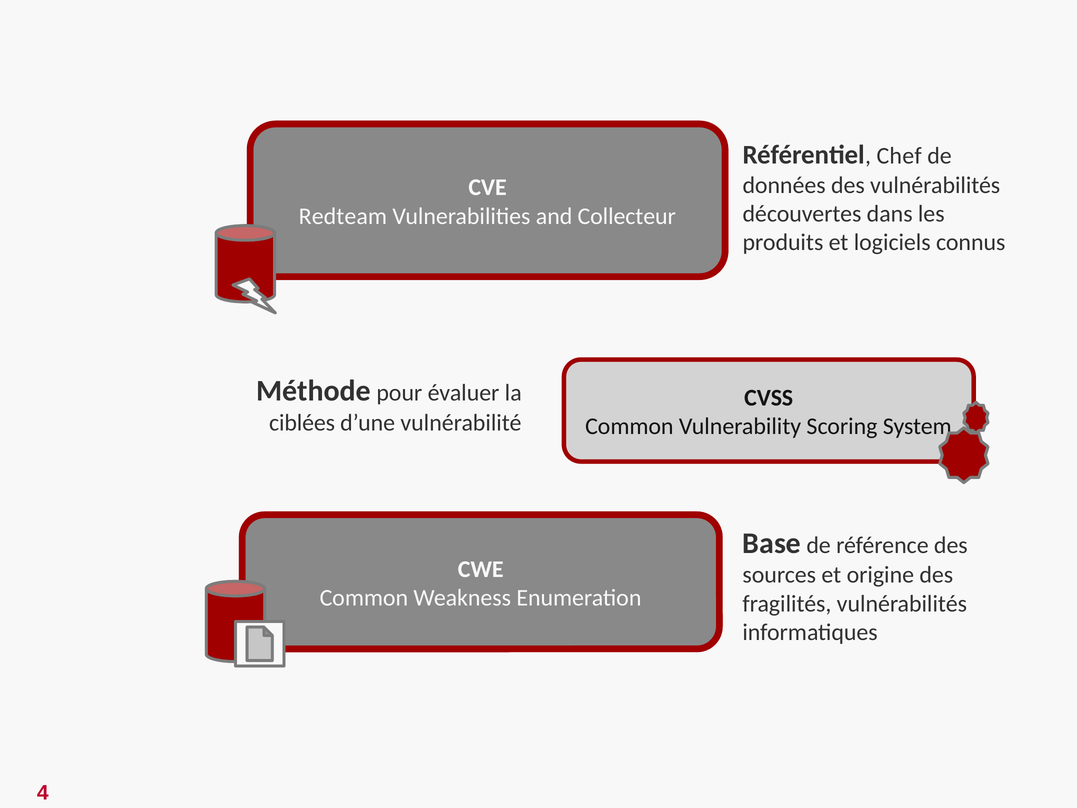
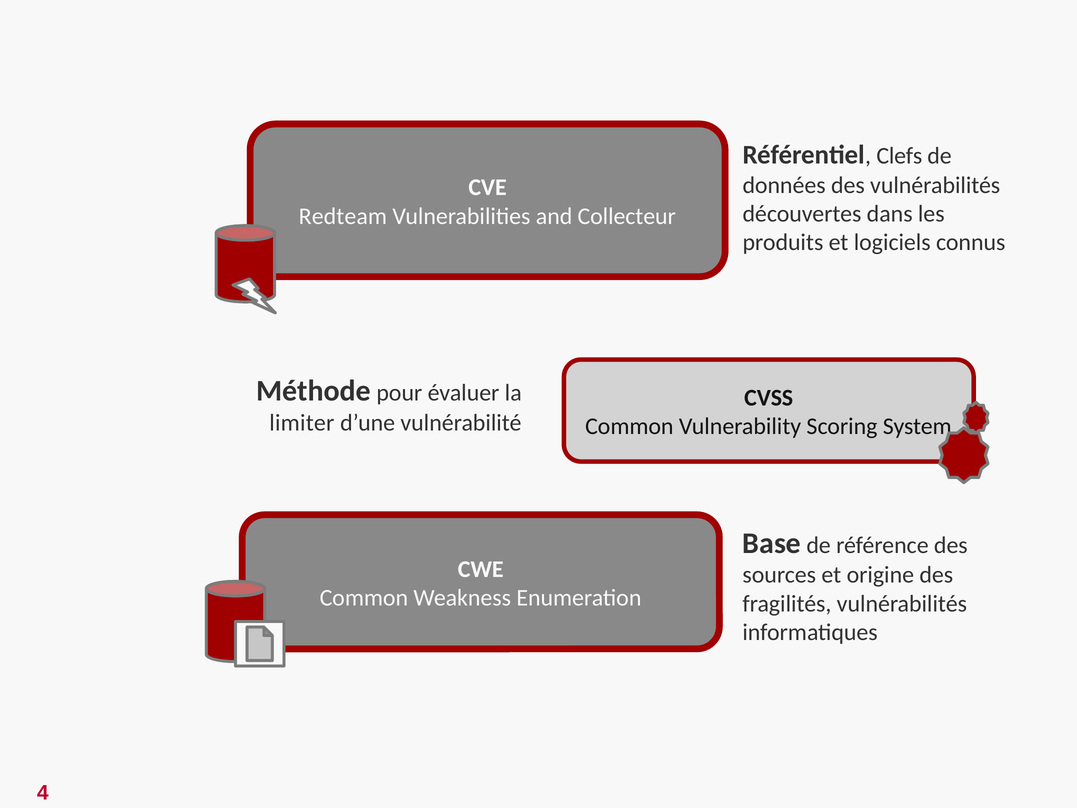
Chef: Chef -> Clefs
ciblées: ciblées -> limiter
